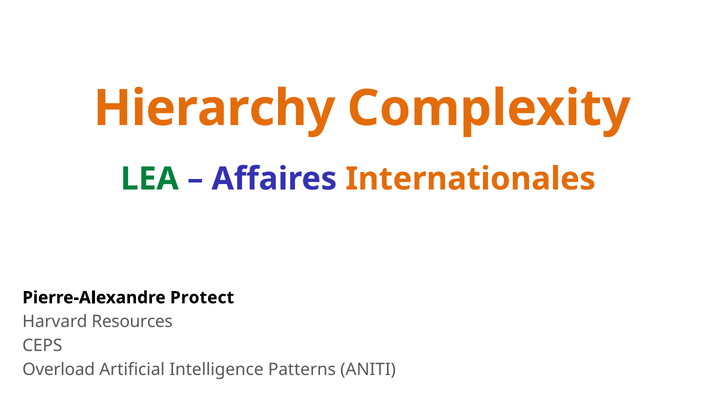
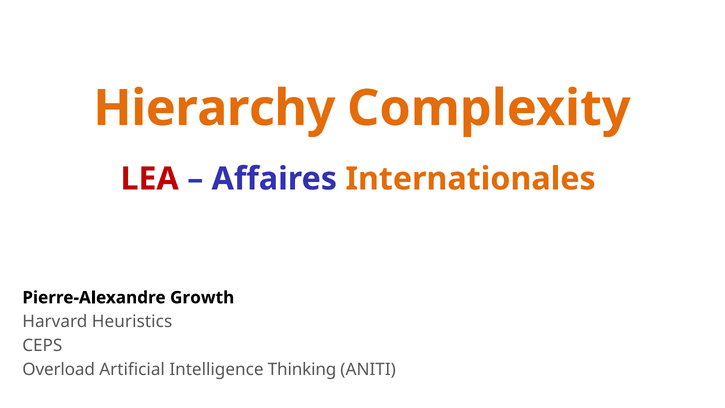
LEA colour: green -> red
Protect: Protect -> Growth
Resources: Resources -> Heuristics
Patterns: Patterns -> Thinking
